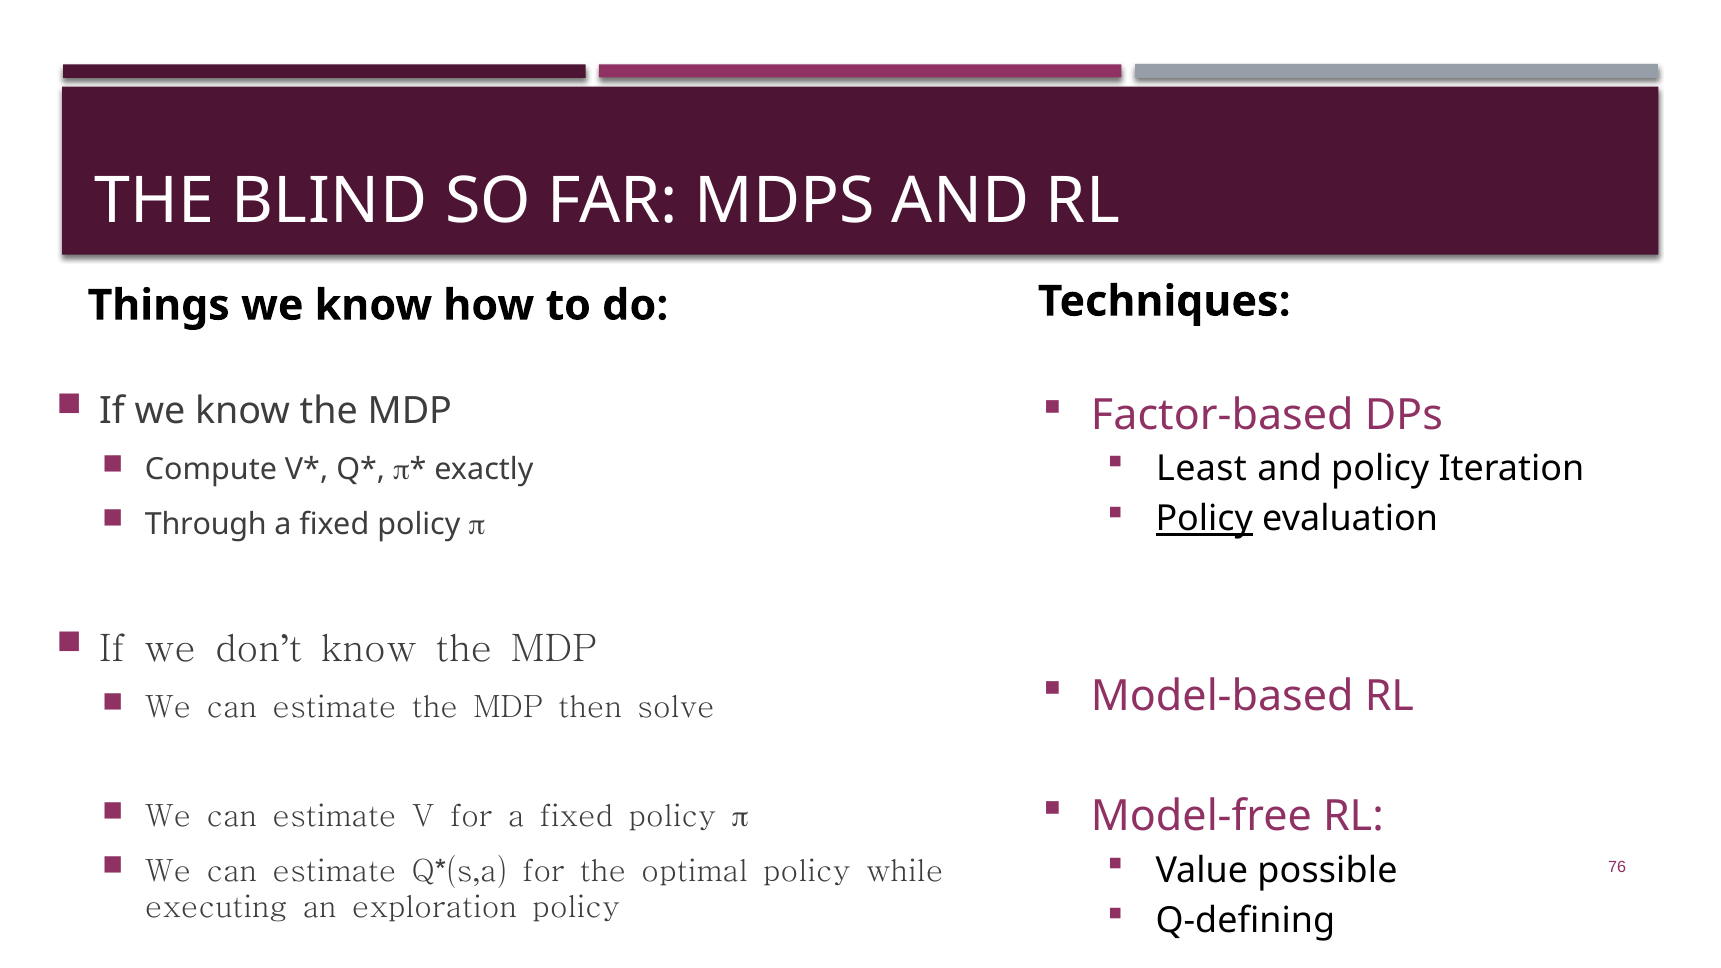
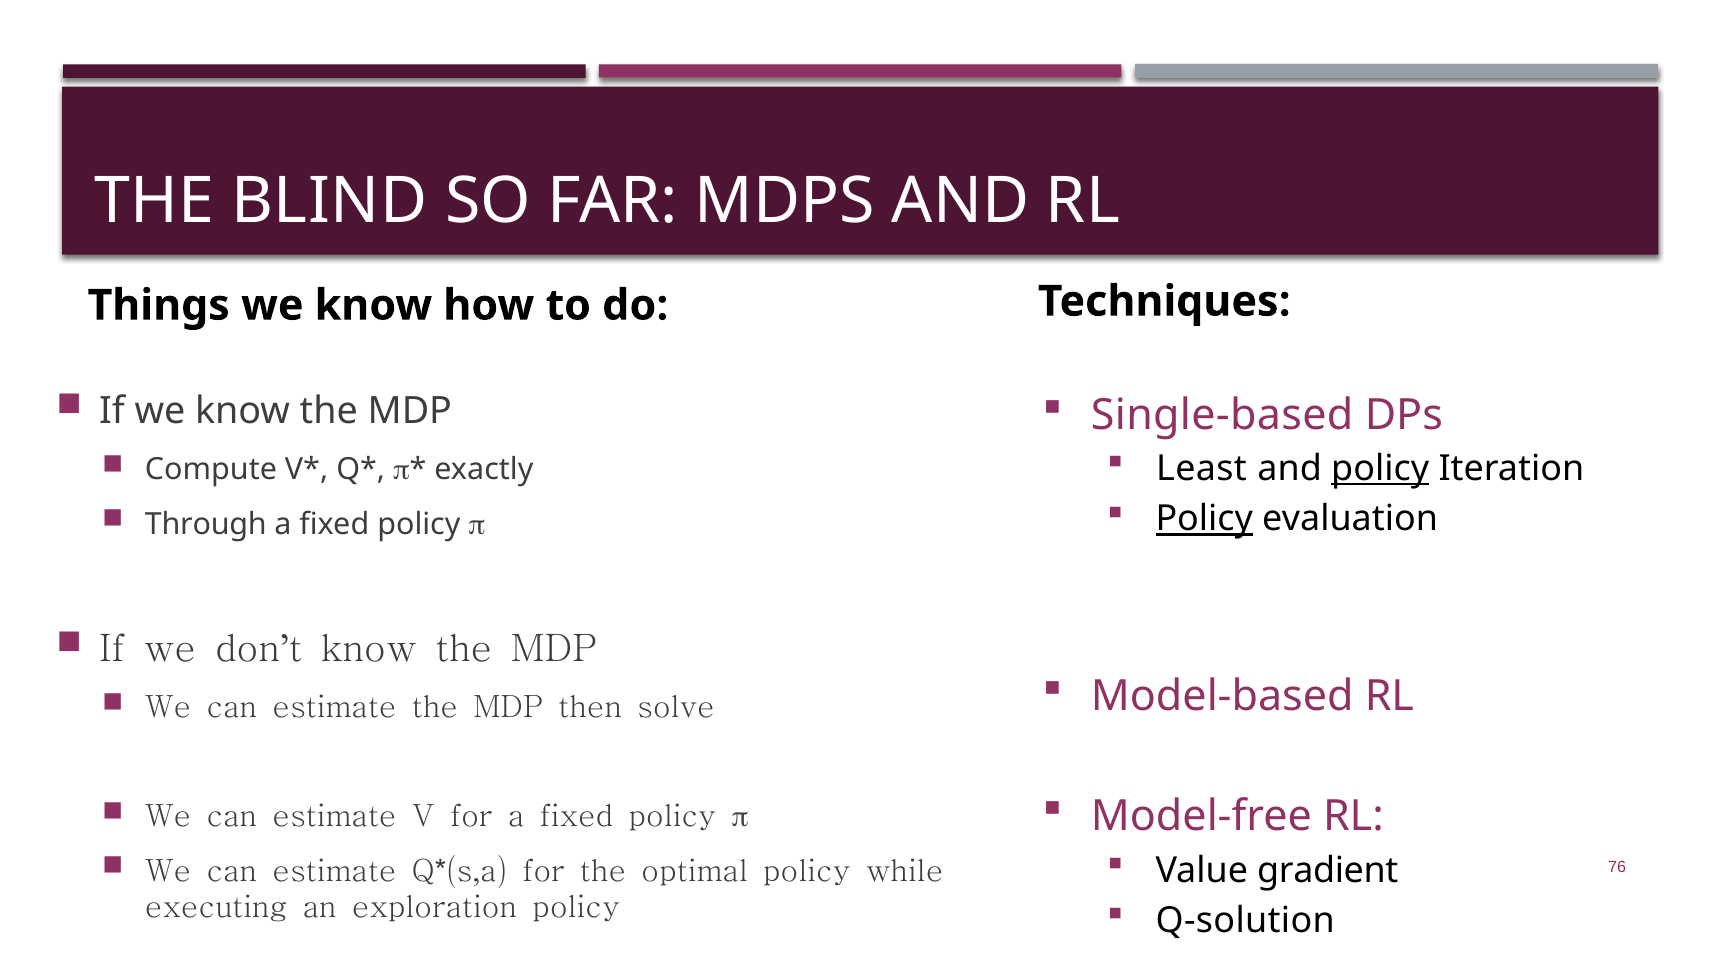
Factor-based: Factor-based -> Single-based
policy at (1380, 469) underline: none -> present
possible: possible -> gradient
Q-defining: Q-defining -> Q-solution
